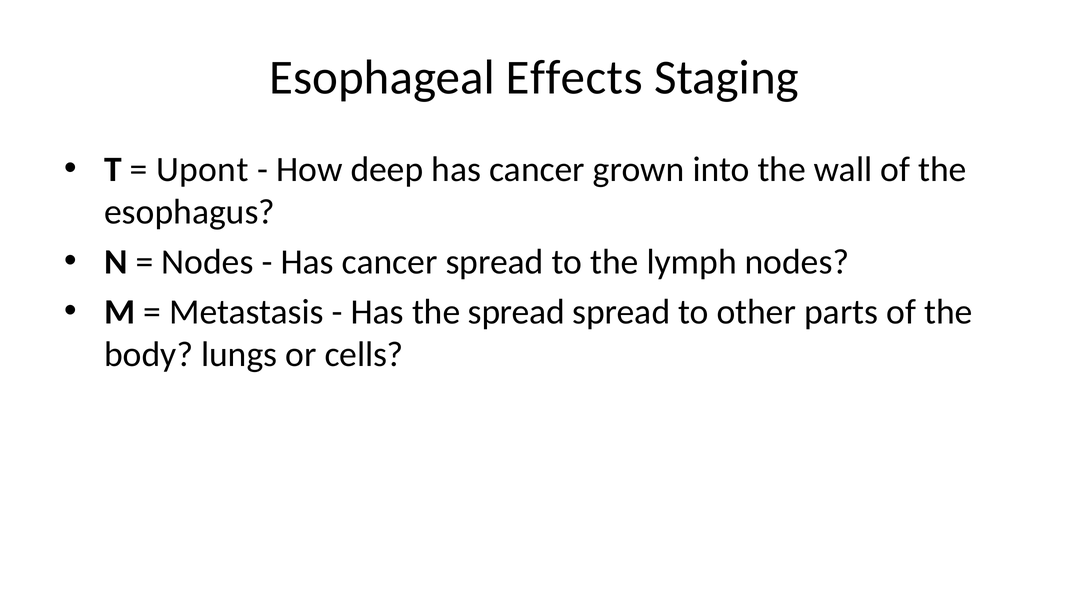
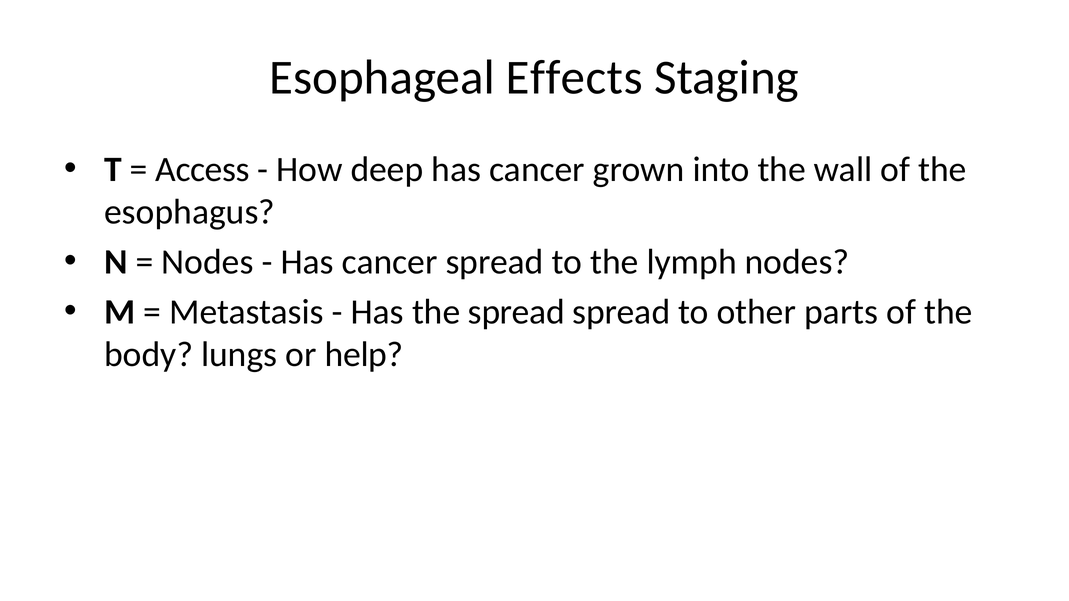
Upont: Upont -> Access
cells: cells -> help
